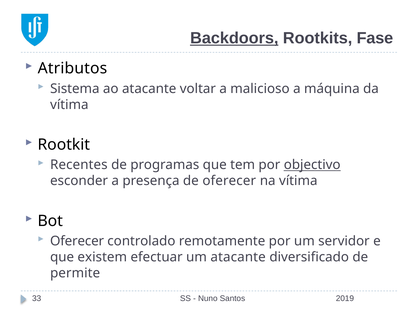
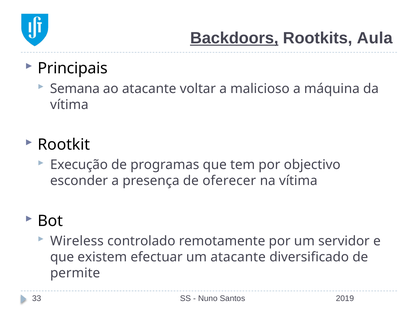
Fase: Fase -> Aula
Atributos: Atributos -> Principais
Sistema: Sistema -> Semana
Recentes: Recentes -> Execução
objectivo underline: present -> none
Oferecer at (77, 241): Oferecer -> Wireless
